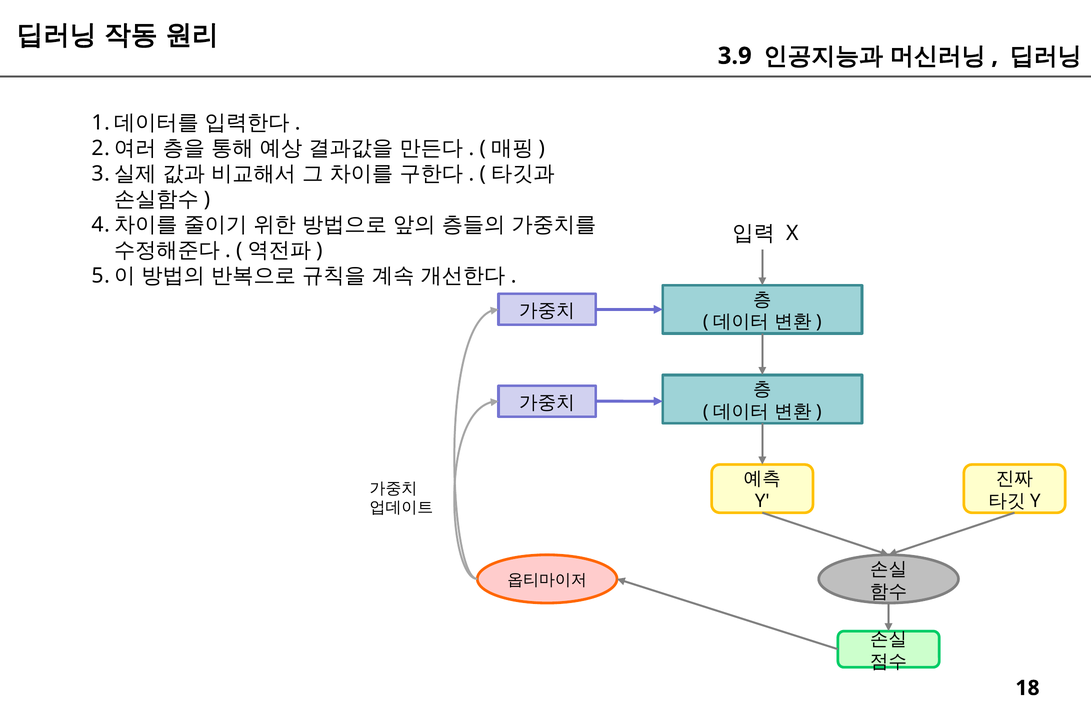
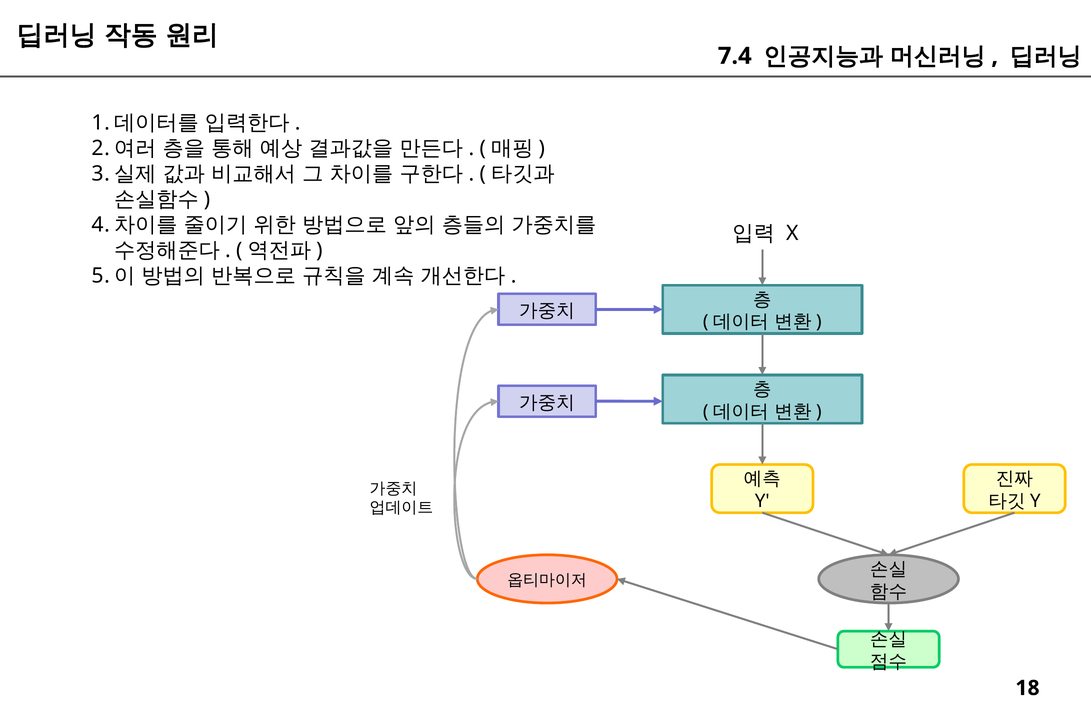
3.9: 3.9 -> 7.4
